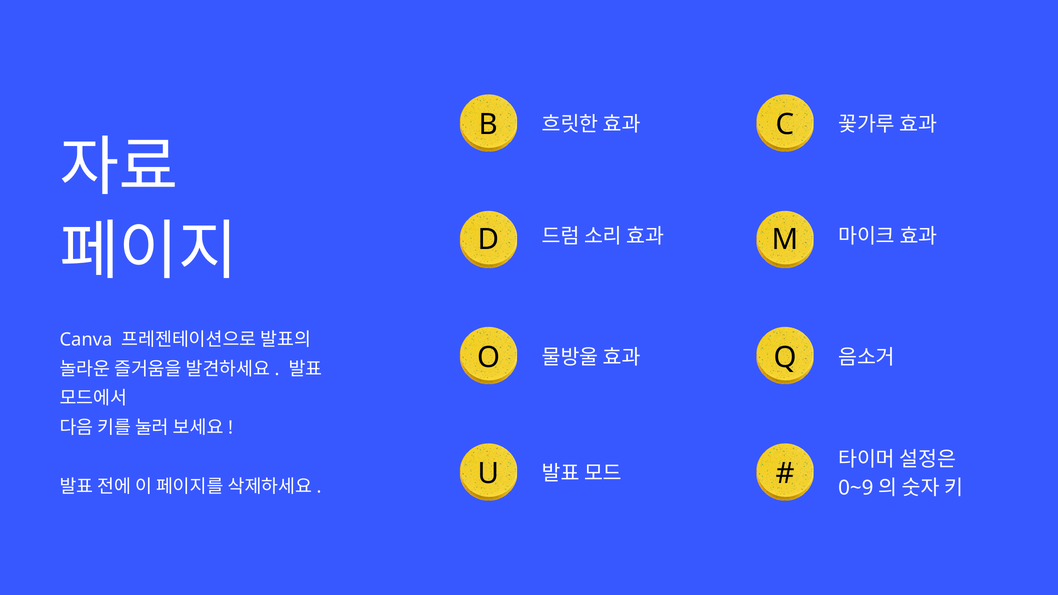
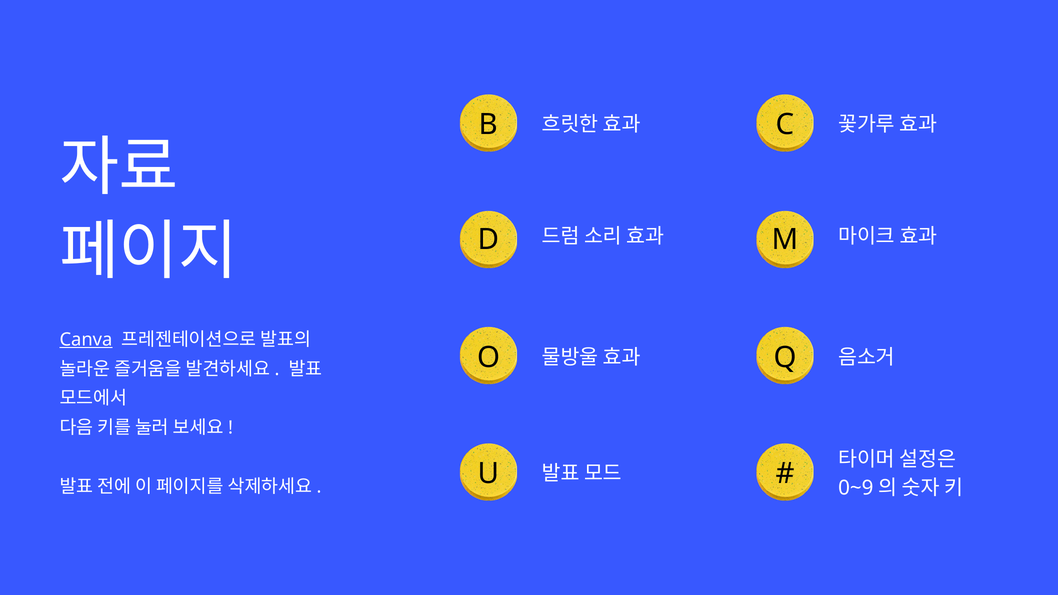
Canva underline: none -> present
